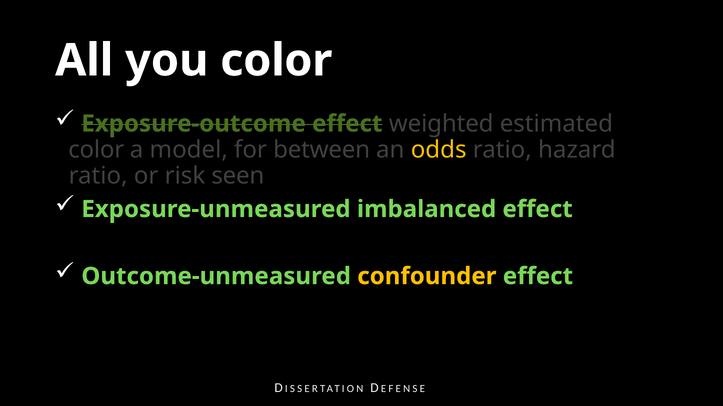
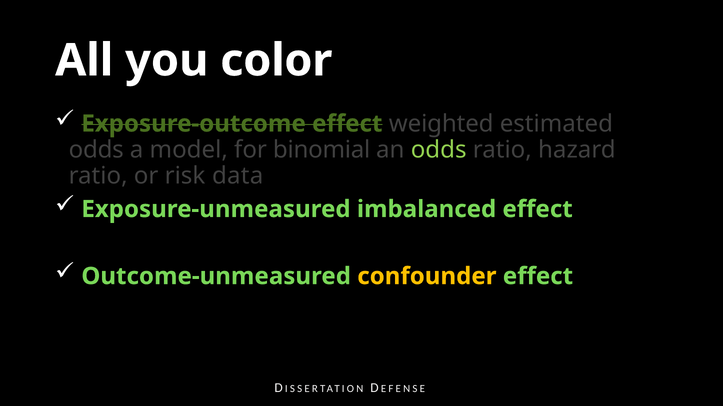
color at (96, 150): color -> odds
between: between -> binomial
odds at (439, 150) colour: yellow -> light green
seen: seen -> data
